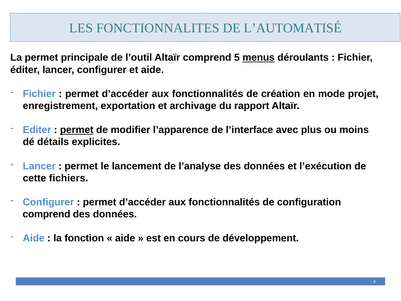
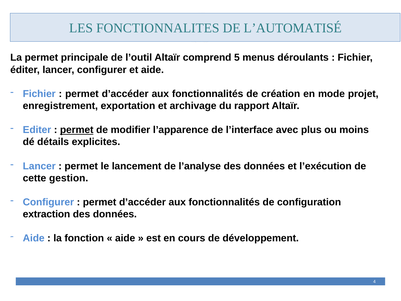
menus underline: present -> none
fichiers: fichiers -> gestion
comprend at (47, 214): comprend -> extraction
